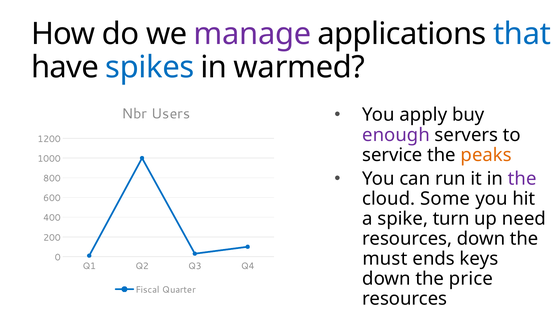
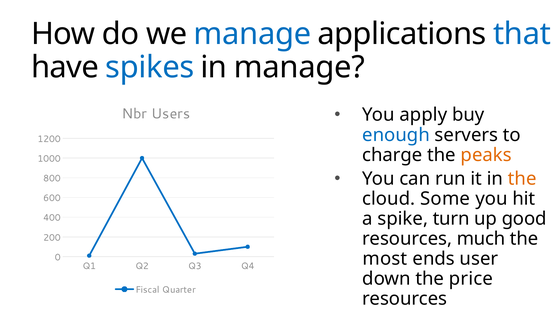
manage at (252, 34) colour: purple -> blue
in warmed: warmed -> manage
enough colour: purple -> blue
service: service -> charge
the at (522, 179) colour: purple -> orange
need: need -> good
resources down: down -> much
must: must -> most
keys: keys -> user
